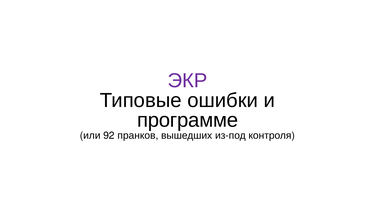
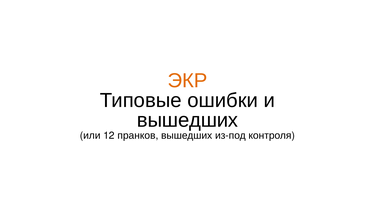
ЭКР colour: purple -> orange
программе at (188, 120): программе -> вышедших
92: 92 -> 12
